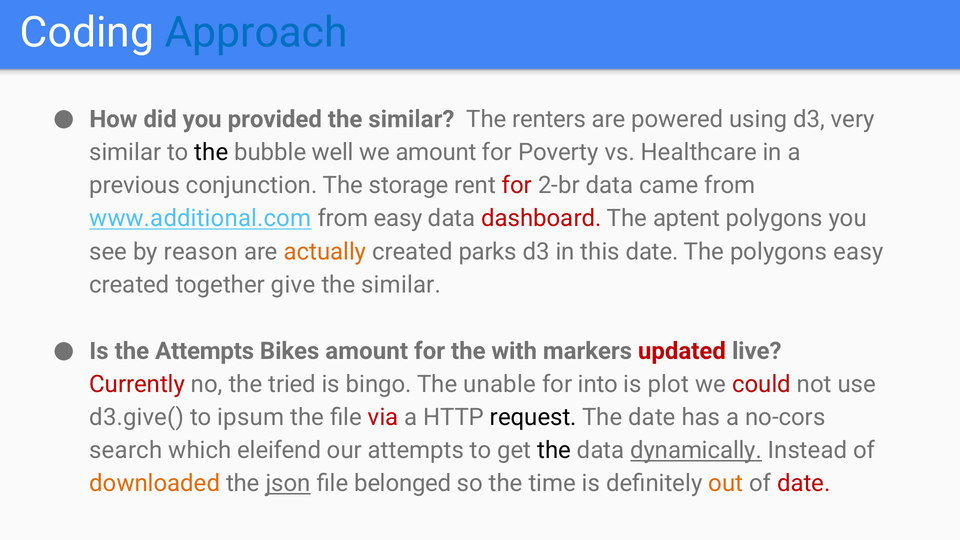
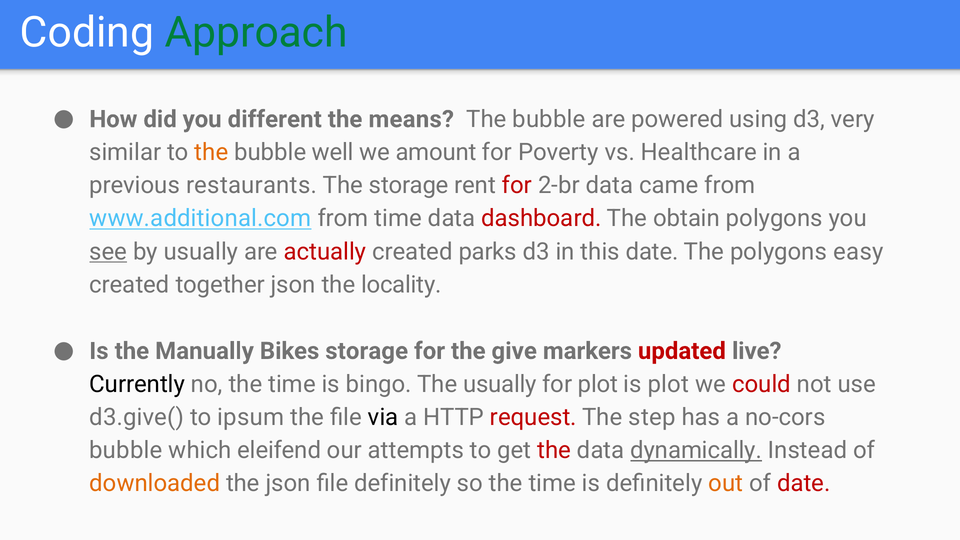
Approach colour: blue -> green
provided: provided -> different
similar at (411, 119): similar -> means
renters at (549, 119): renters -> bubble
the at (211, 152) colour: black -> orange
conjunction: conjunction -> restaurants
from easy: easy -> time
aptent: aptent -> obtain
see underline: none -> present
by reason: reason -> usually
actually colour: orange -> red
together give: give -> json
similar at (401, 285): similar -> locality
the Attempts: Attempts -> Manually
Bikes amount: amount -> storage
with: with -> give
Currently colour: red -> black
no the tried: tried -> time
The unable: unable -> usually
for into: into -> plot
via colour: red -> black
request colour: black -> red
The date: date -> step
search at (126, 450): search -> bubble
the at (554, 450) colour: black -> red
json at (288, 483) underline: present -> none
file belonged: belonged -> definitely
